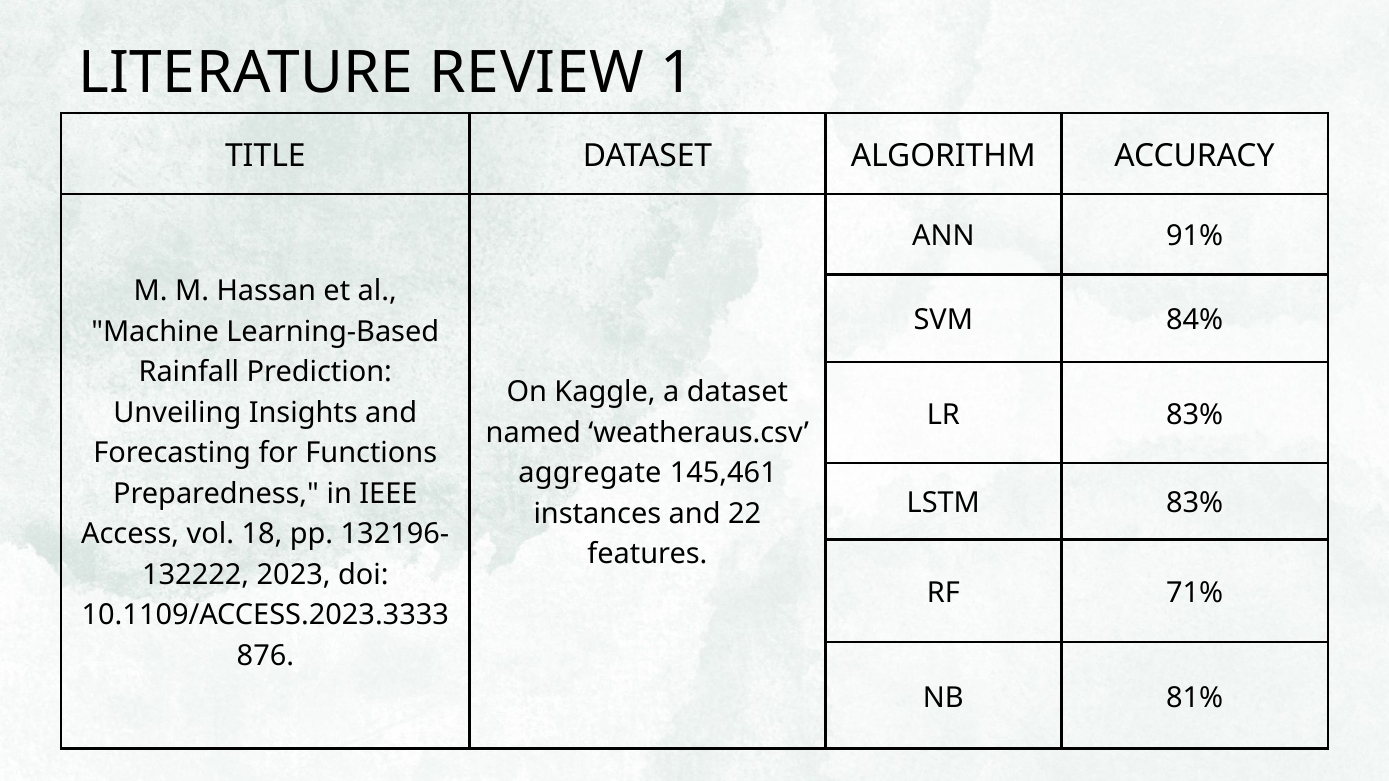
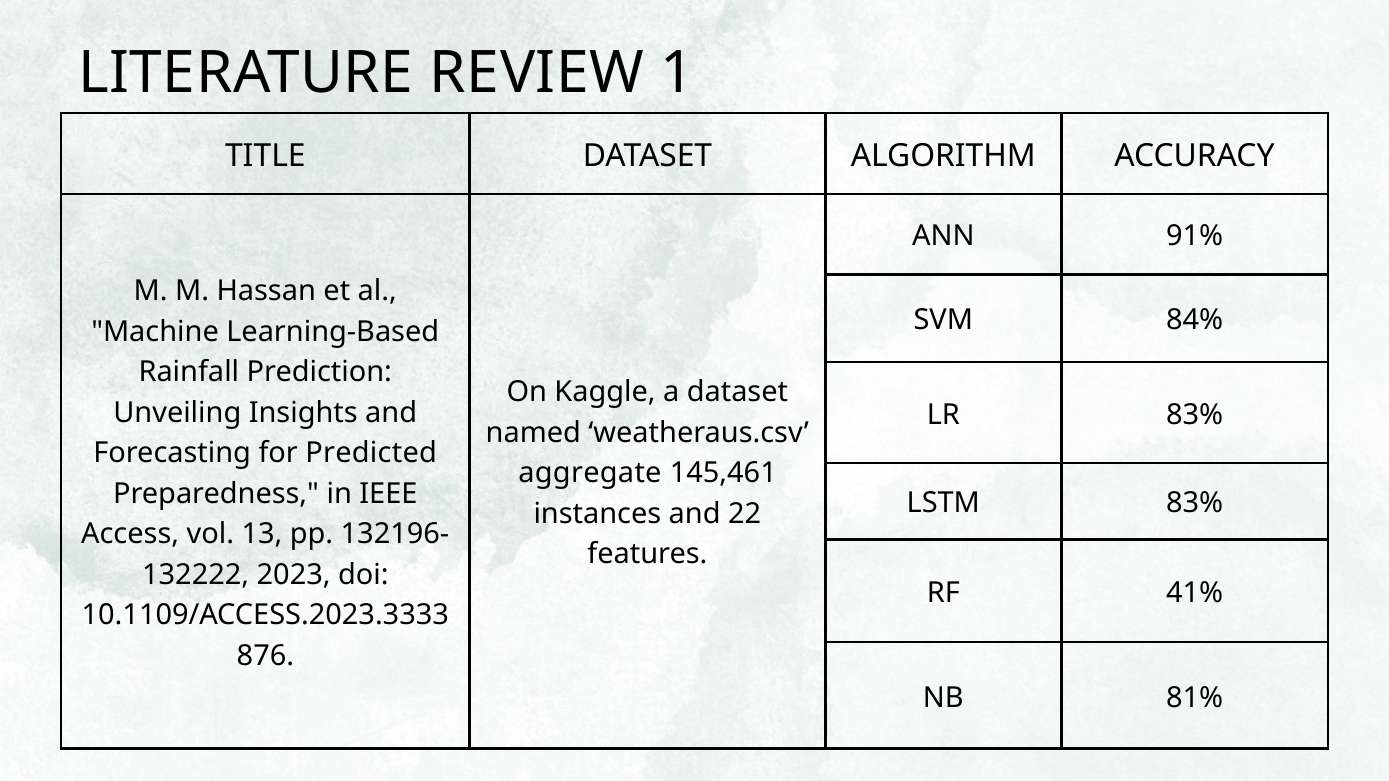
Functions: Functions -> Predicted
18: 18 -> 13
71%: 71% -> 41%
